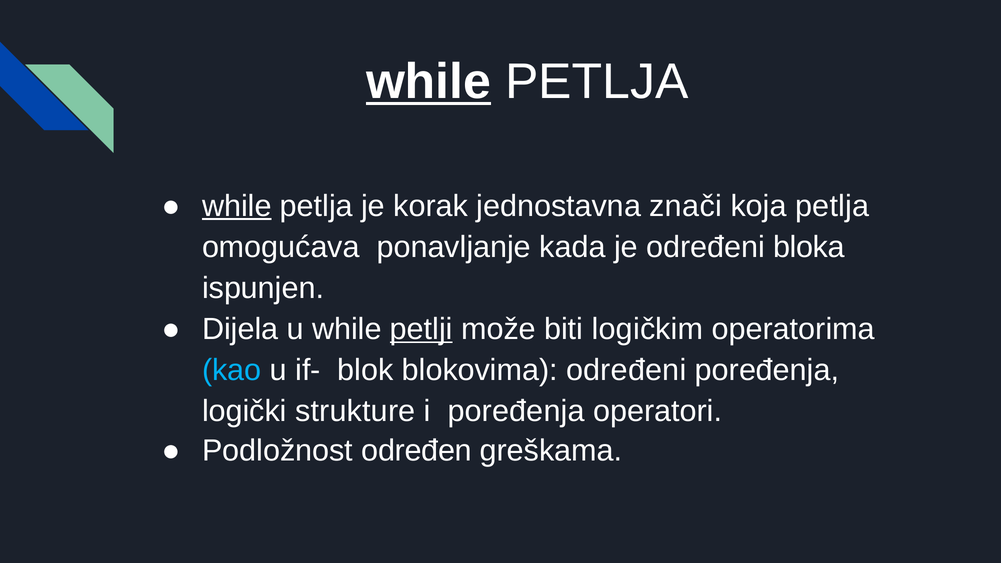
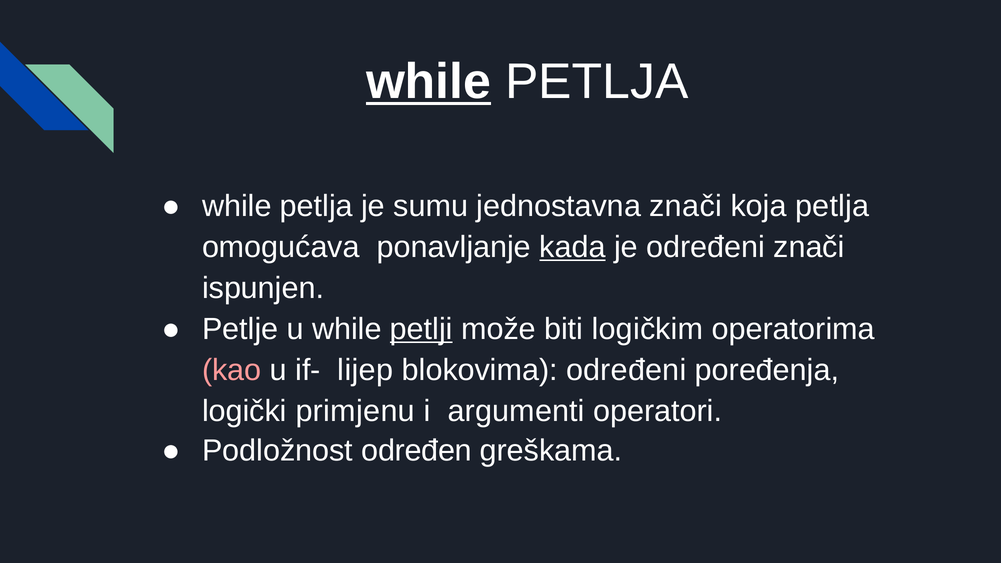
while at (237, 206) underline: present -> none
korak: korak -> sumu
kada underline: none -> present
određeni bloka: bloka -> znači
Dijela: Dijela -> Petlje
kao colour: light blue -> pink
blok: blok -> lijep
strukture: strukture -> primjenu
i poređenja: poređenja -> argumenti
